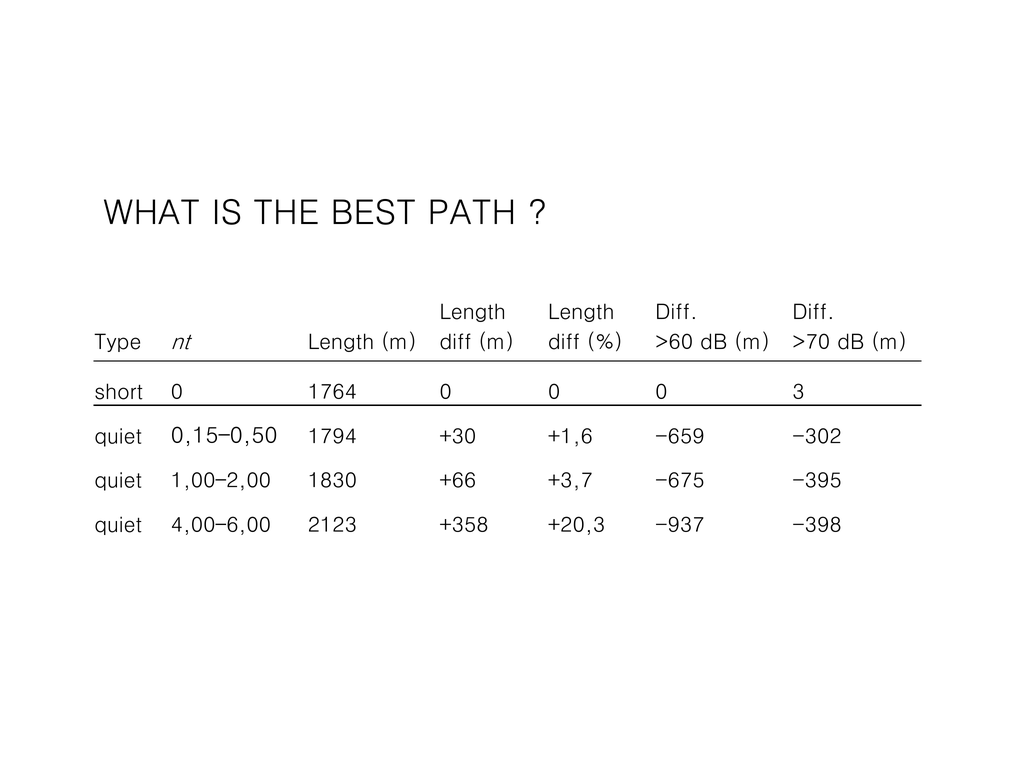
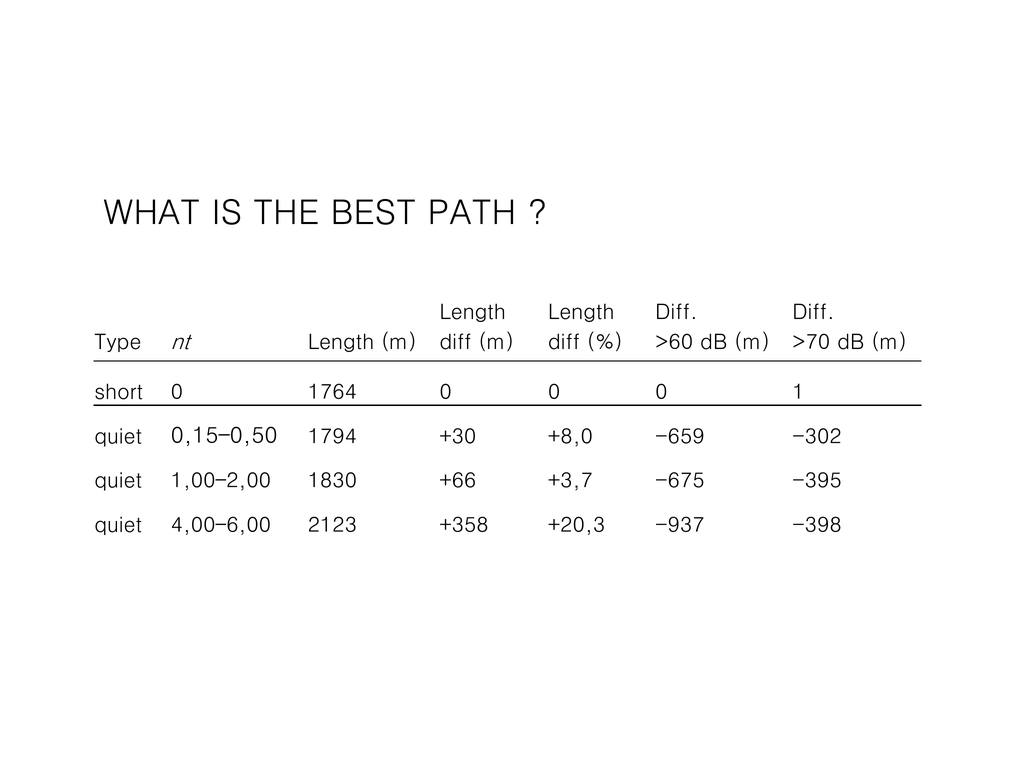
3: 3 -> 1
+1,6: +1,6 -> +8,0
